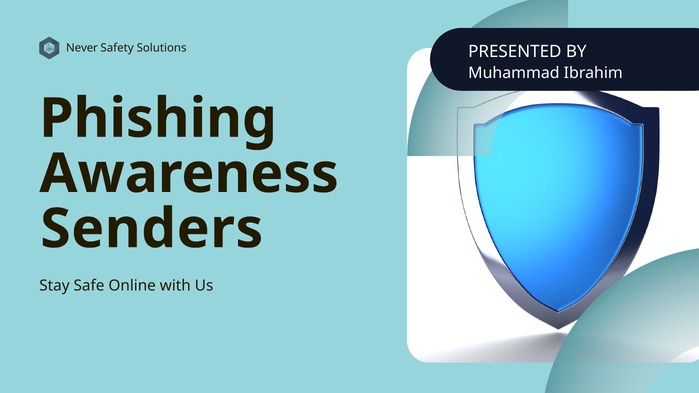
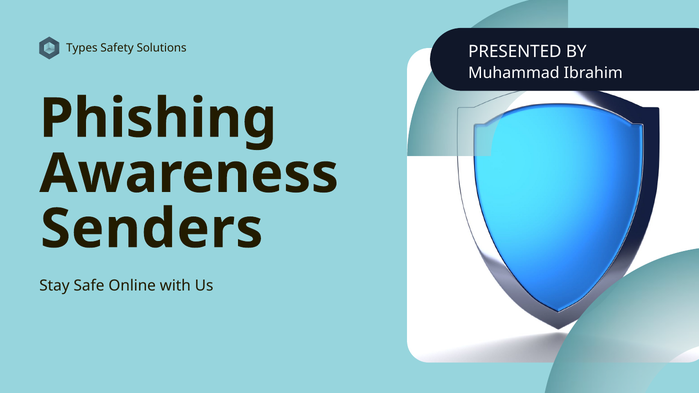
Never: Never -> Types
